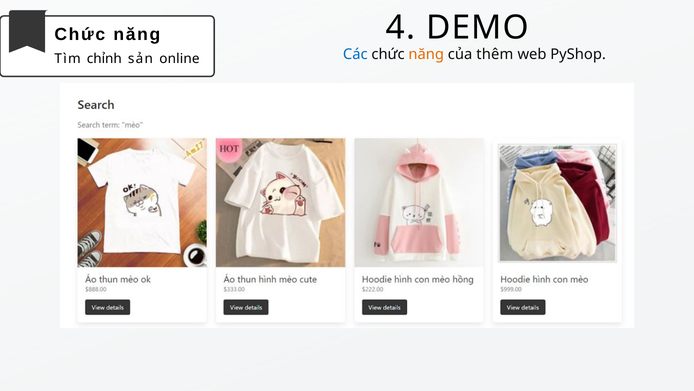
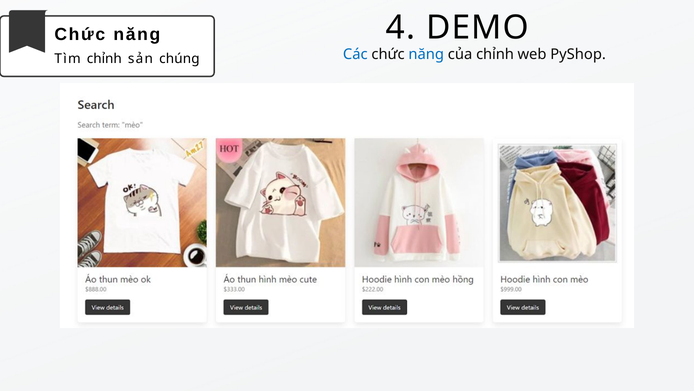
năng at (426, 54) colour: orange -> blue
của thêm: thêm -> chỉnh
online: online -> chúng
